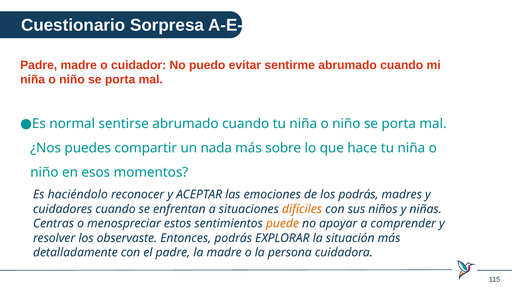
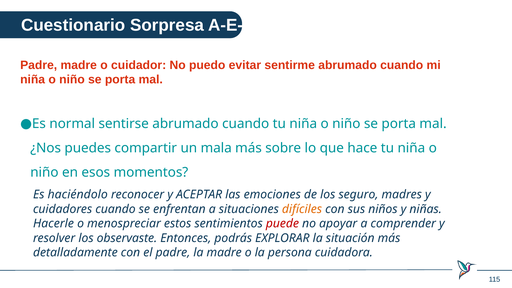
nada: nada -> mala
los podrás: podrás -> seguro
Centras: Centras -> Hacerle
puede colour: orange -> red
